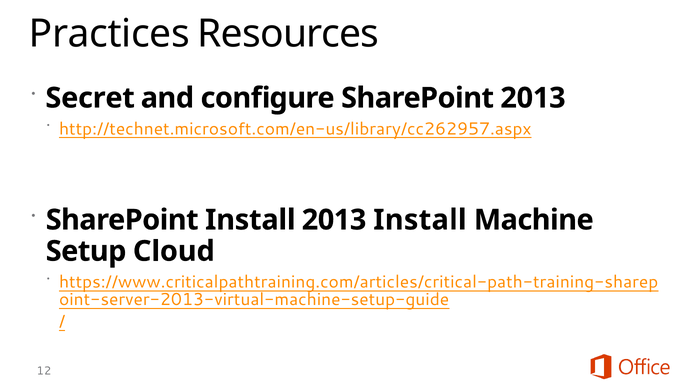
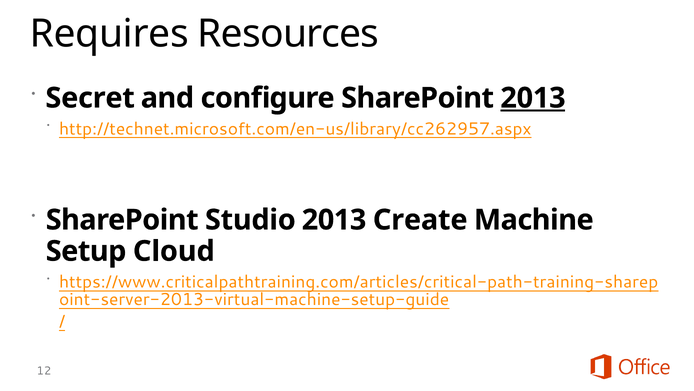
Practices: Practices -> Requires
2013 at (533, 98) underline: none -> present
SharePoint Install: Install -> Studio
2013 Install: Install -> Create
